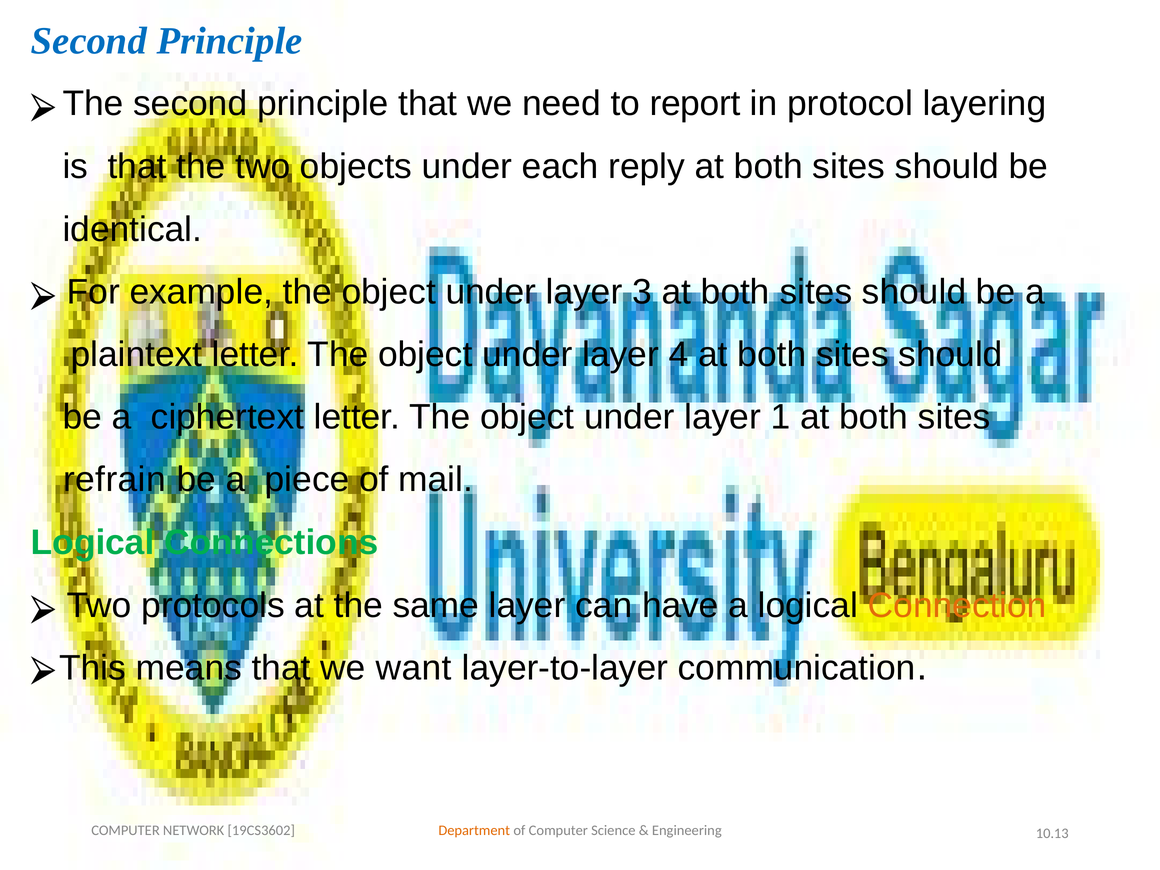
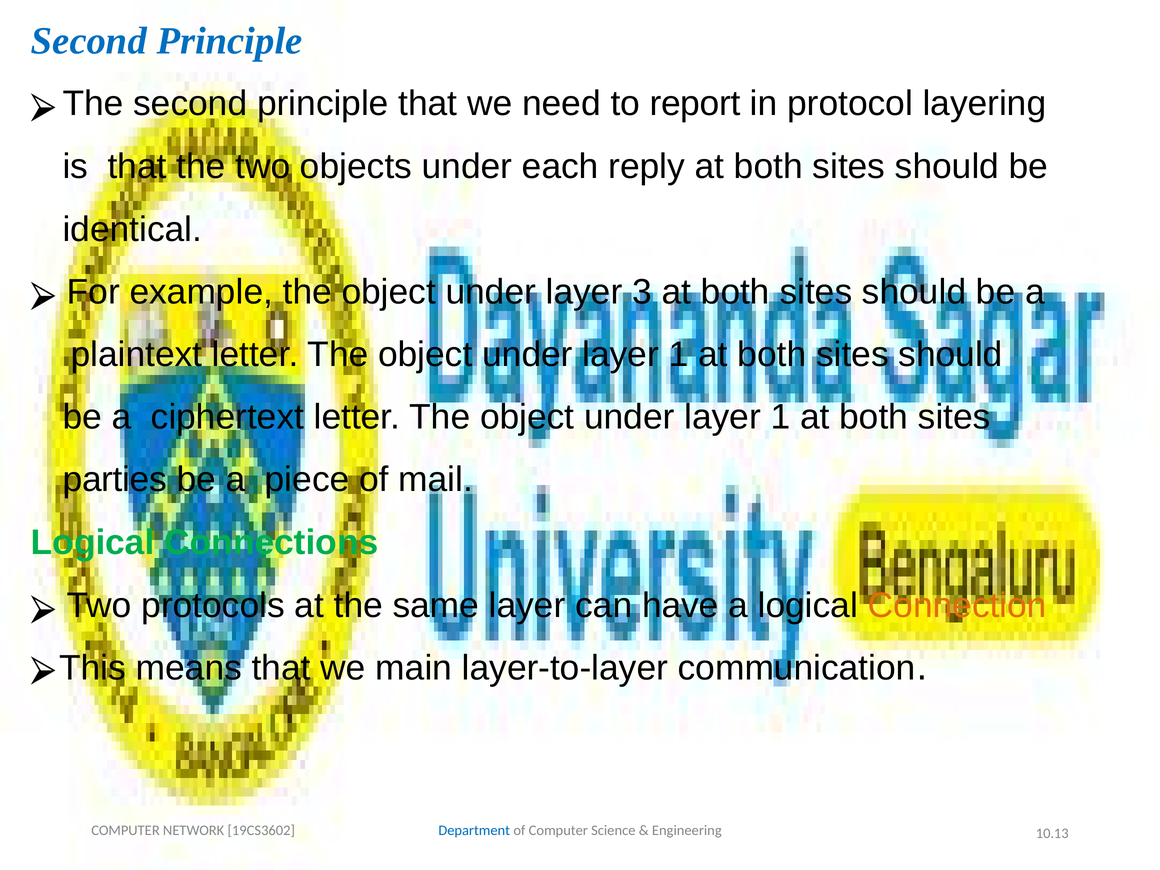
4 at (679, 355): 4 -> 1
refrain: refrain -> parties
want: want -> main
Department colour: orange -> blue
